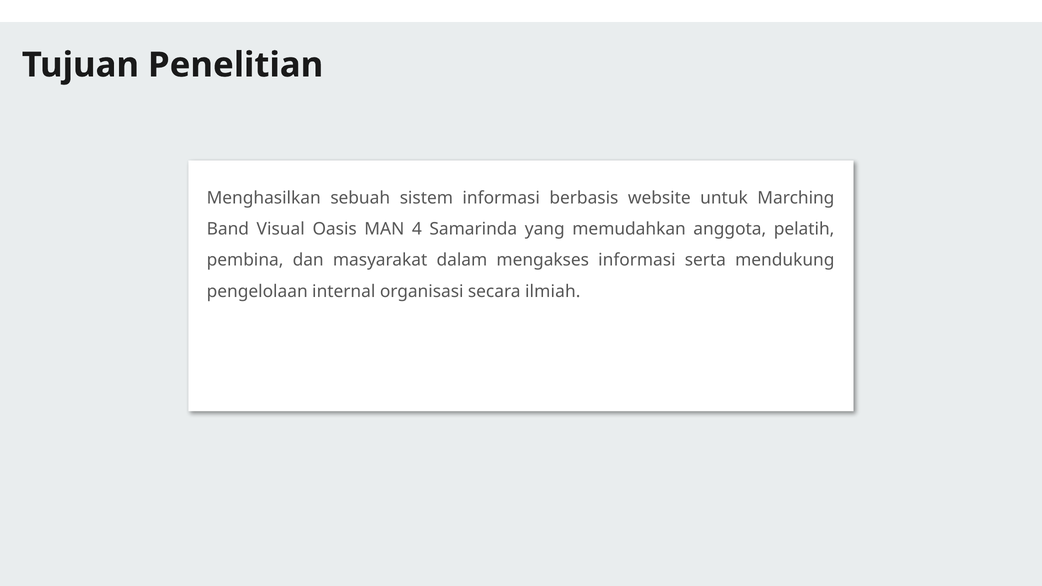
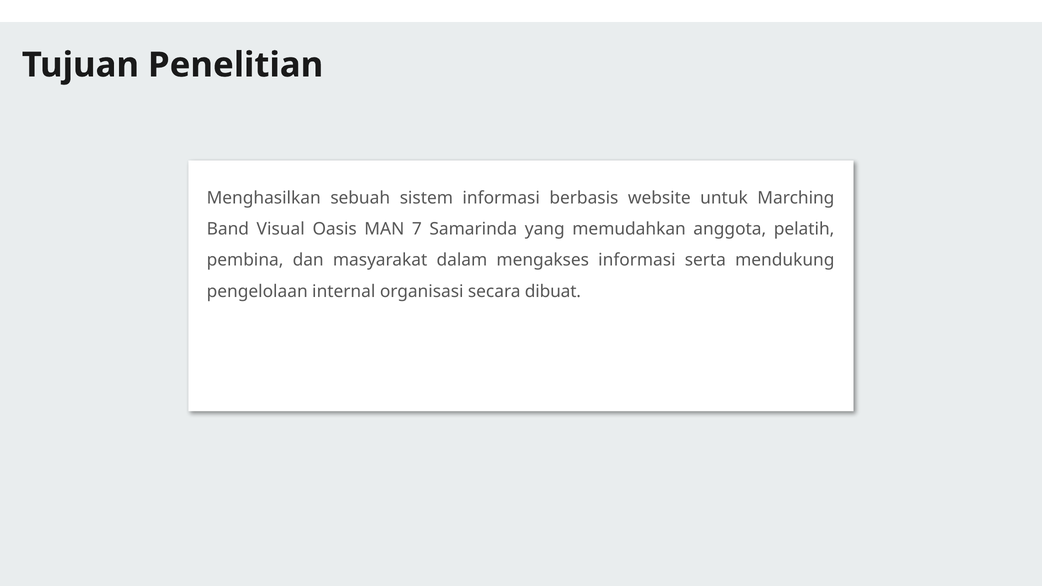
4: 4 -> 7
ilmiah: ilmiah -> dibuat
